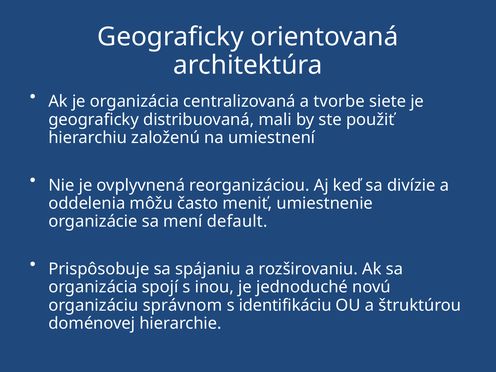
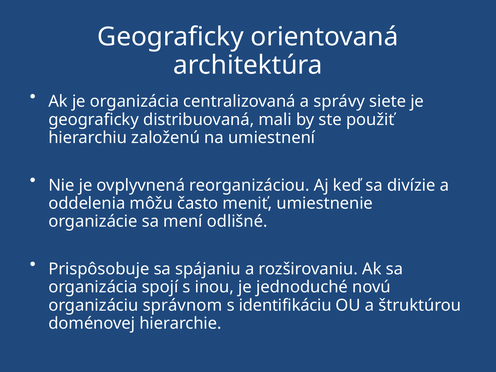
tvorbe: tvorbe -> správy
default: default -> odlišné
